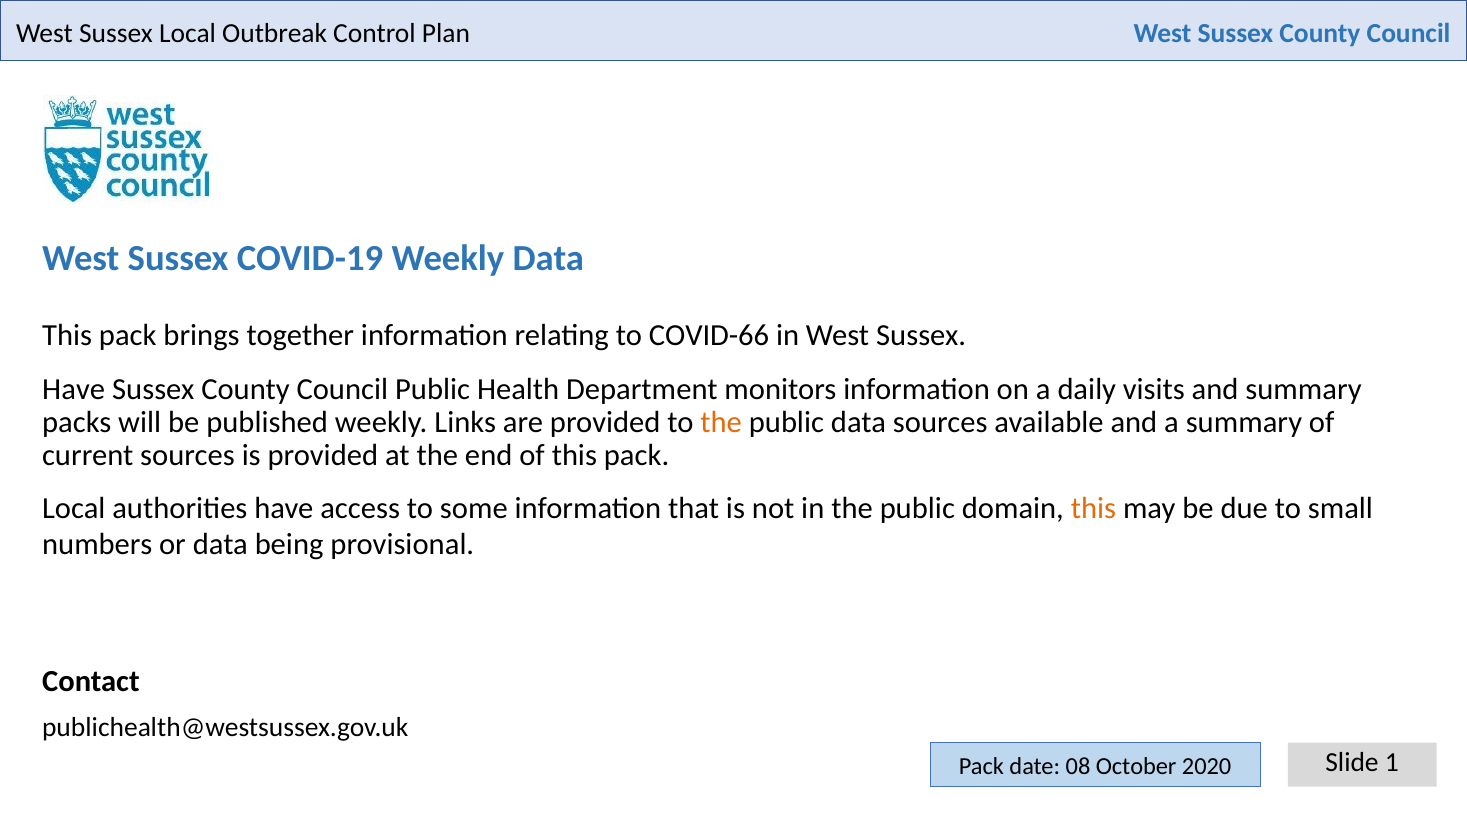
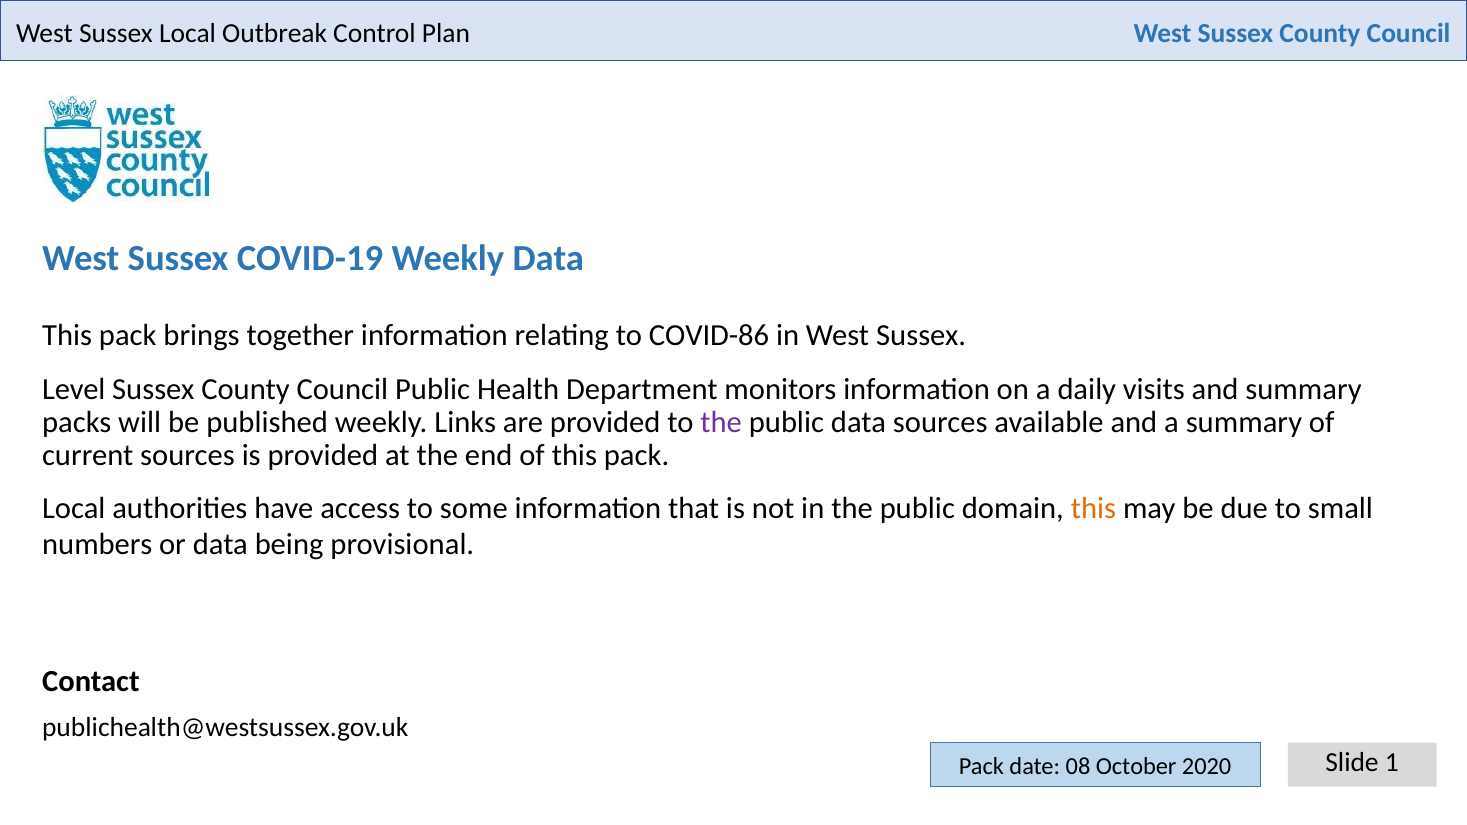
COVID-66: COVID-66 -> COVID-86
Have at (74, 390): Have -> Level
the at (721, 423) colour: orange -> purple
